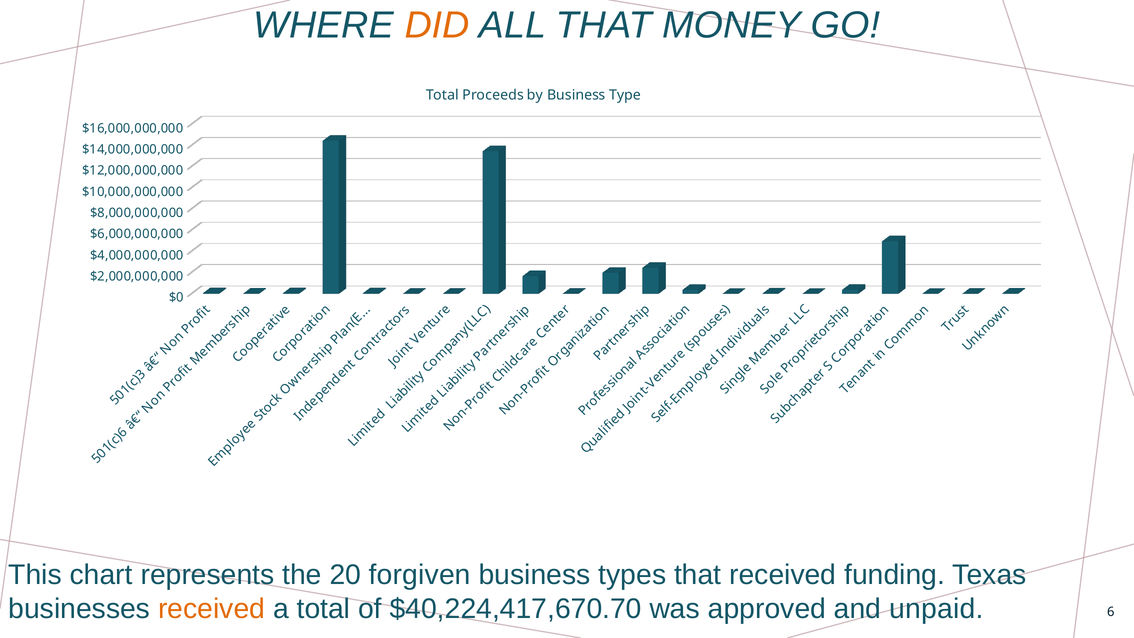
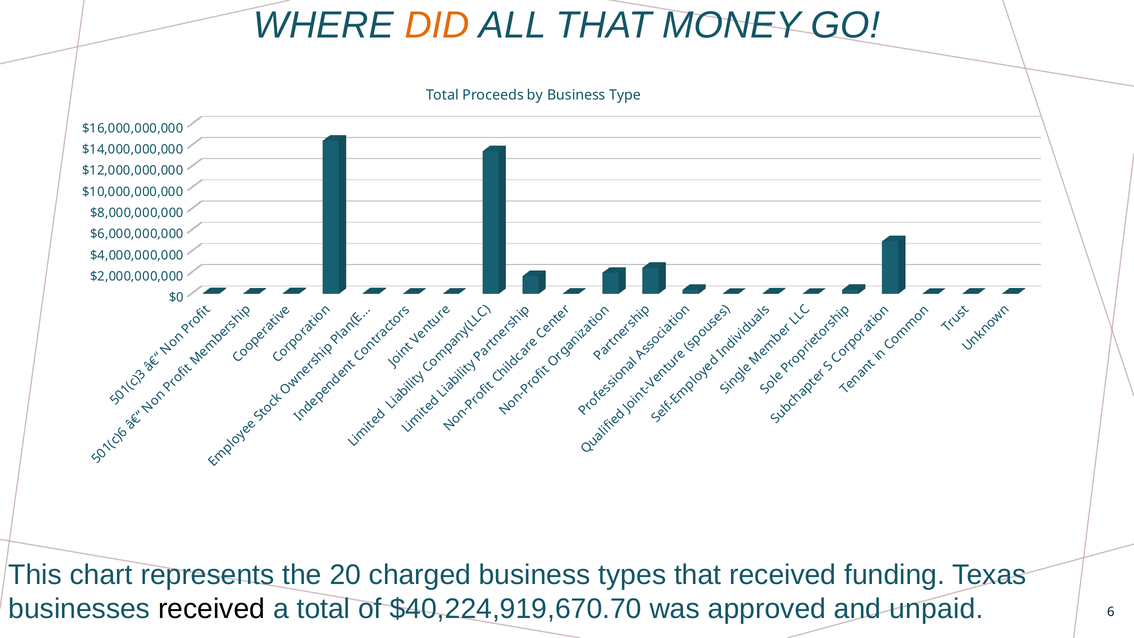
forgiven: forgiven -> charged
received at (212, 609) colour: orange -> black
$40,224,417,670.70: $40,224,417,670.70 -> $40,224,919,670.70
